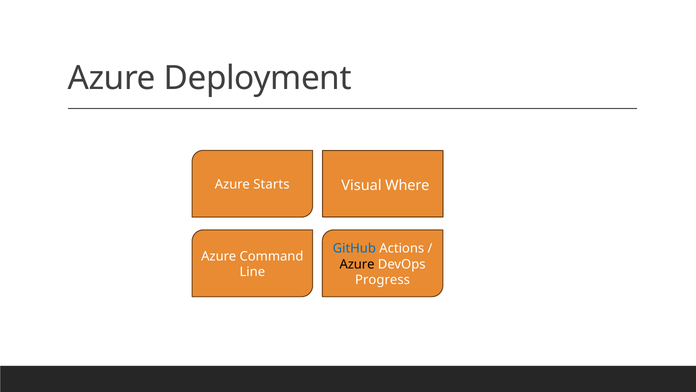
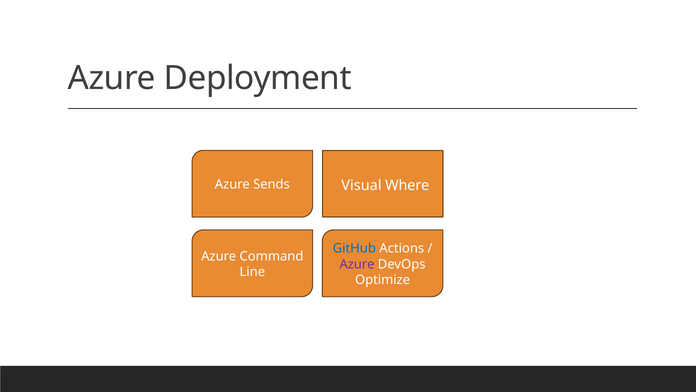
Starts: Starts -> Sends
Azure at (357, 264) colour: black -> purple
Progress: Progress -> Optimize
